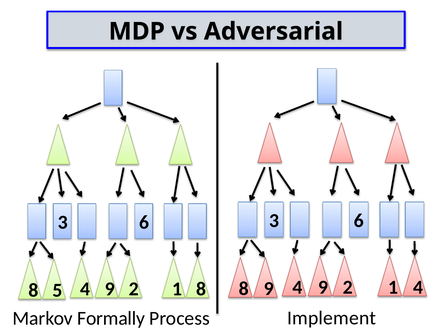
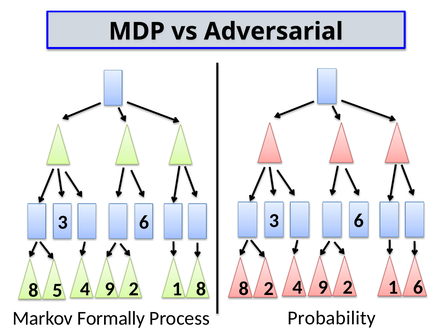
8 9: 9 -> 2
1 4: 4 -> 6
Implement: Implement -> Probability
